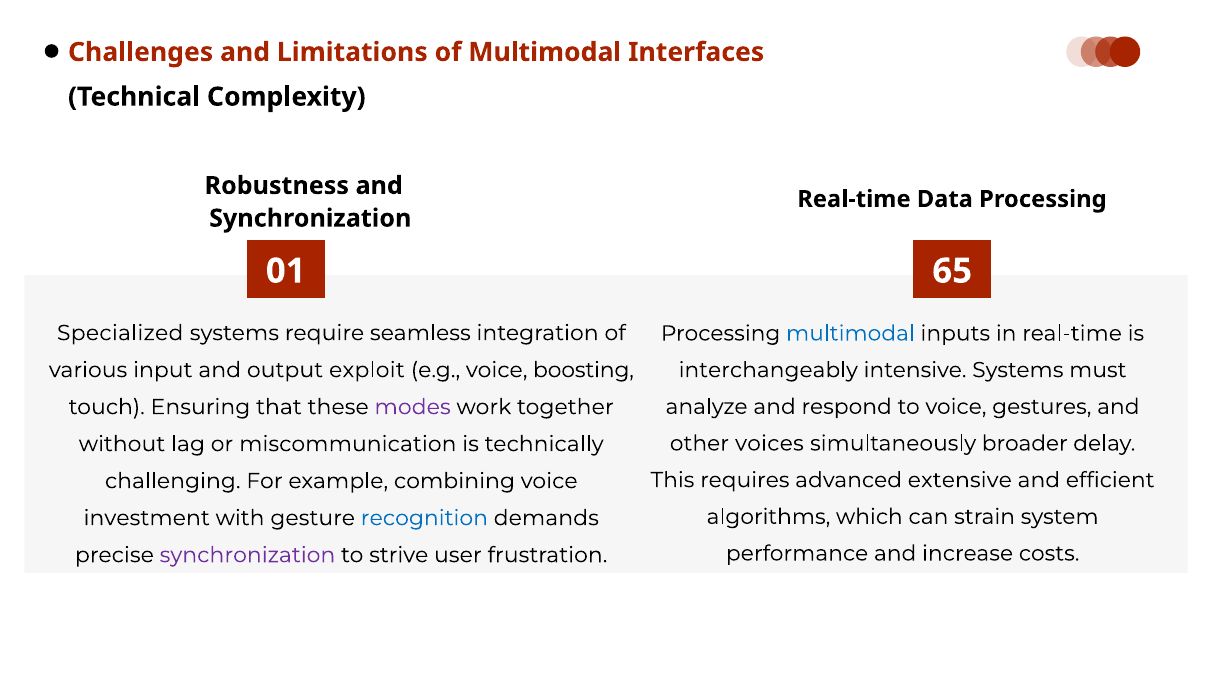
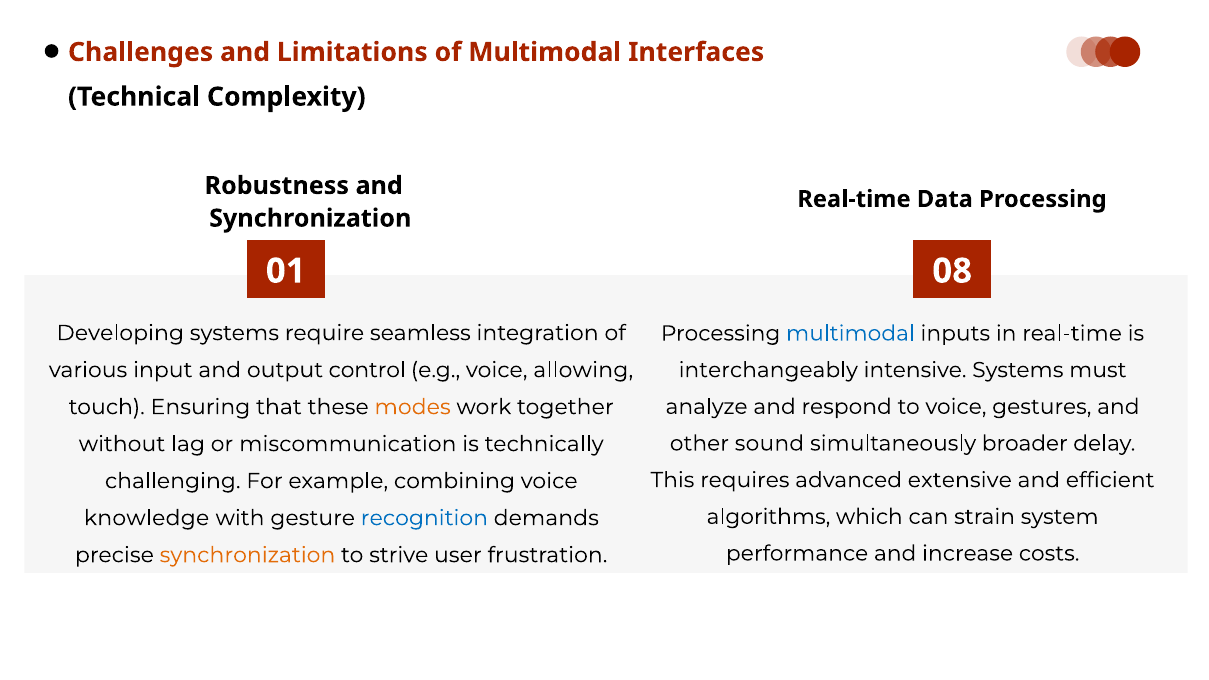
65: 65 -> 08
Specialized: Specialized -> Developing
exploit: exploit -> control
boosting: boosting -> allowing
modes colour: purple -> orange
voices: voices -> sound
investment: investment -> knowledge
synchronization at (247, 555) colour: purple -> orange
